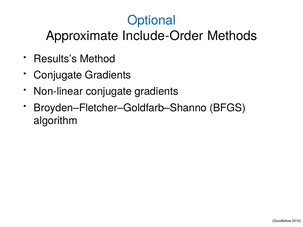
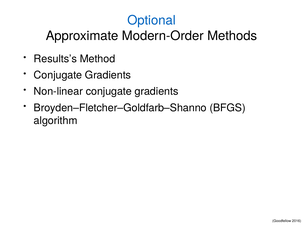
Include-Order: Include-Order -> Modern-Order
